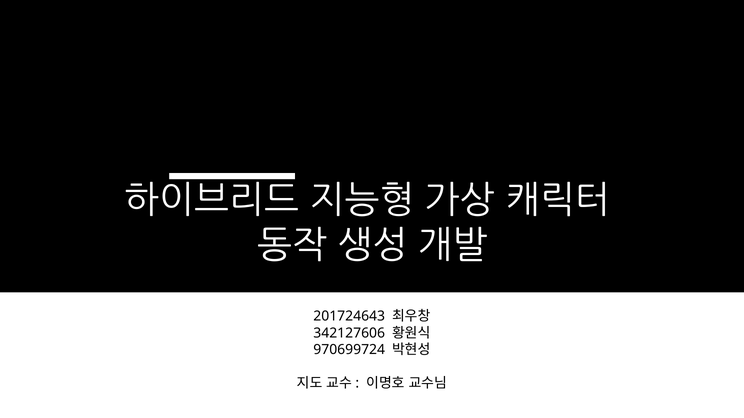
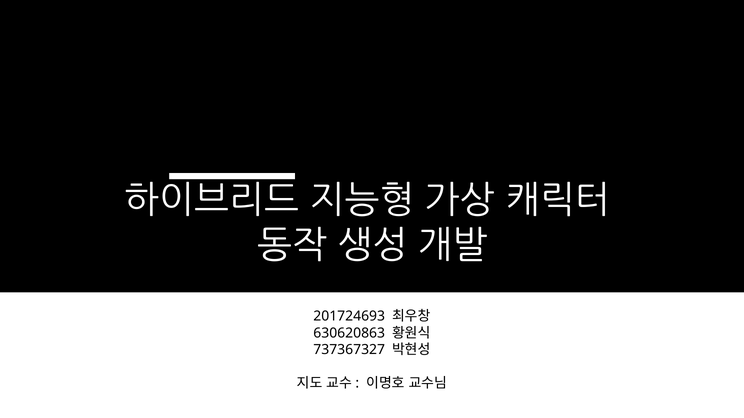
201724643: 201724643 -> 201724693
342127606: 342127606 -> 630620863
970699724: 970699724 -> 737367327
